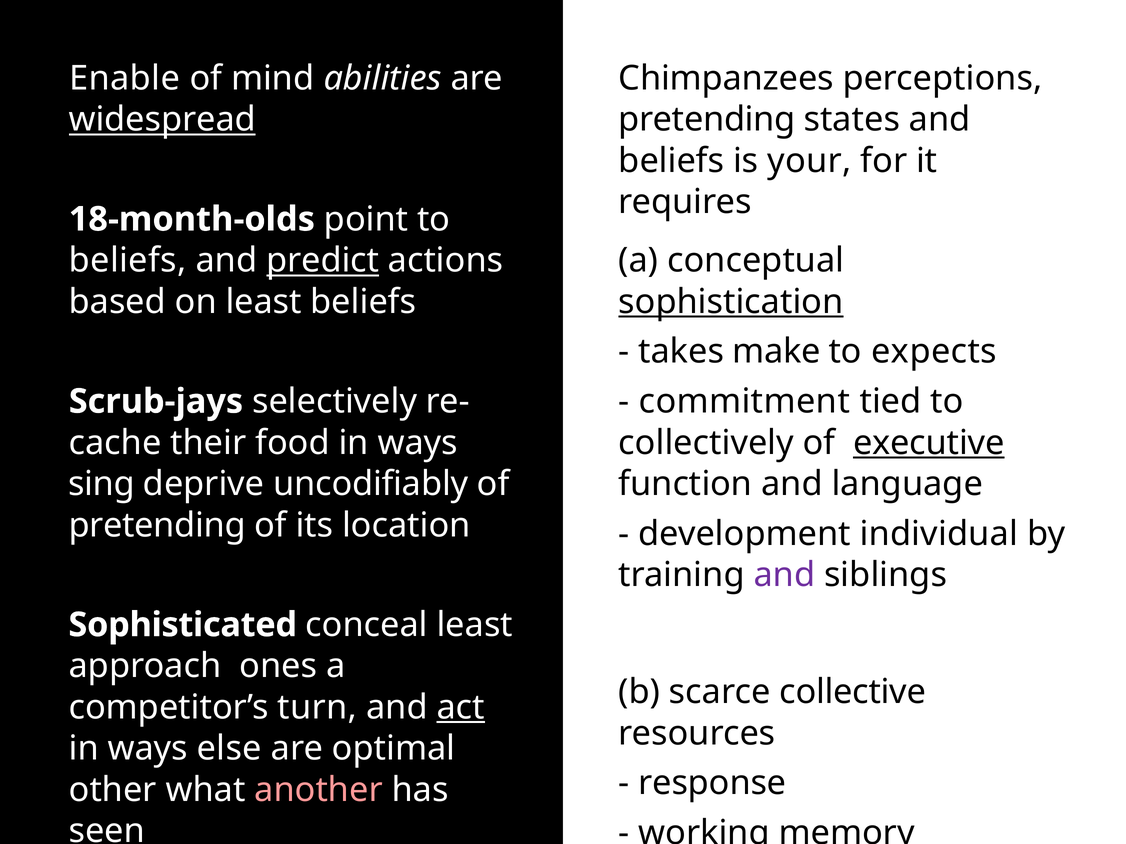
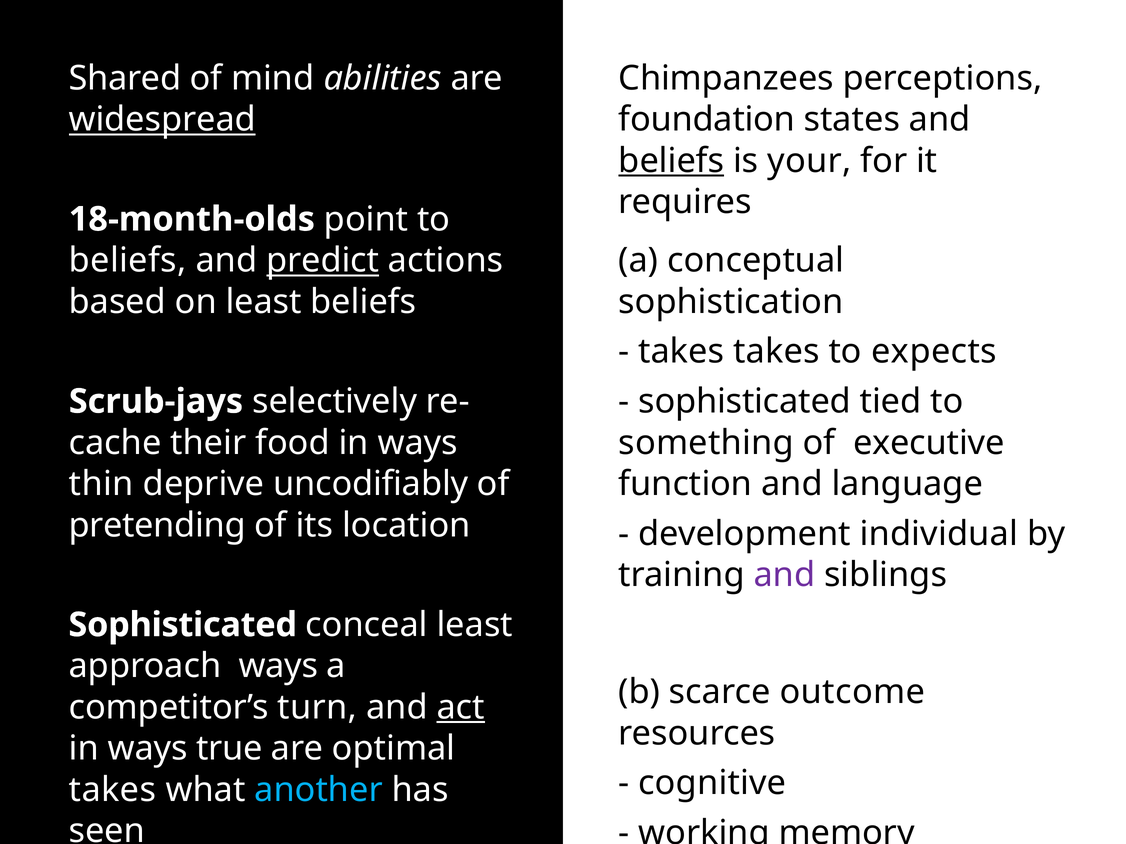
Enable: Enable -> Shared
pretending at (707, 120): pretending -> foundation
beliefs at (671, 161) underline: none -> present
sophistication underline: present -> none
takes make: make -> takes
commitment at (744, 402): commitment -> sophisticated
collectively: collectively -> something
executive underline: present -> none
sing: sing -> thin
approach ones: ones -> ways
collective: collective -> outcome
else: else -> true
response: response -> cognitive
other at (113, 790): other -> takes
another colour: pink -> light blue
